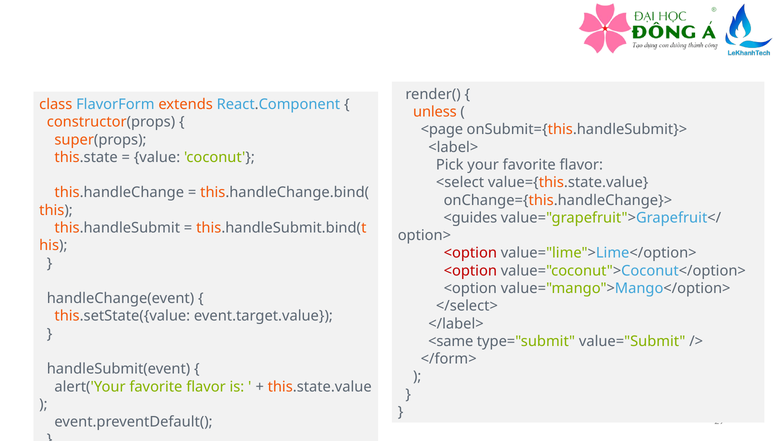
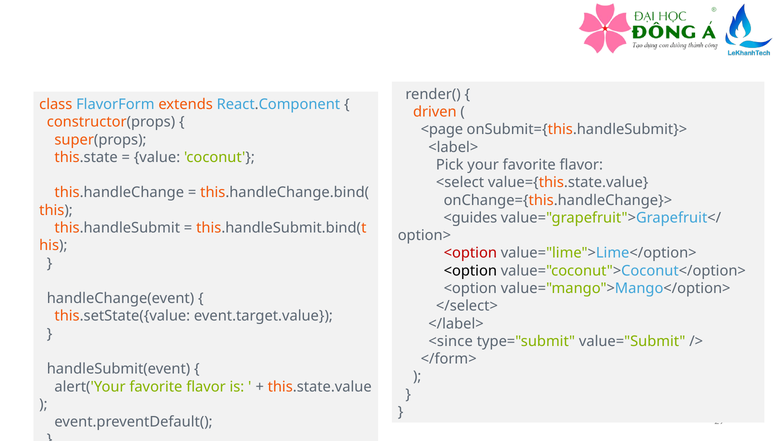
unless: unless -> driven
<option at (470, 271) colour: red -> black
<same: <same -> <since
